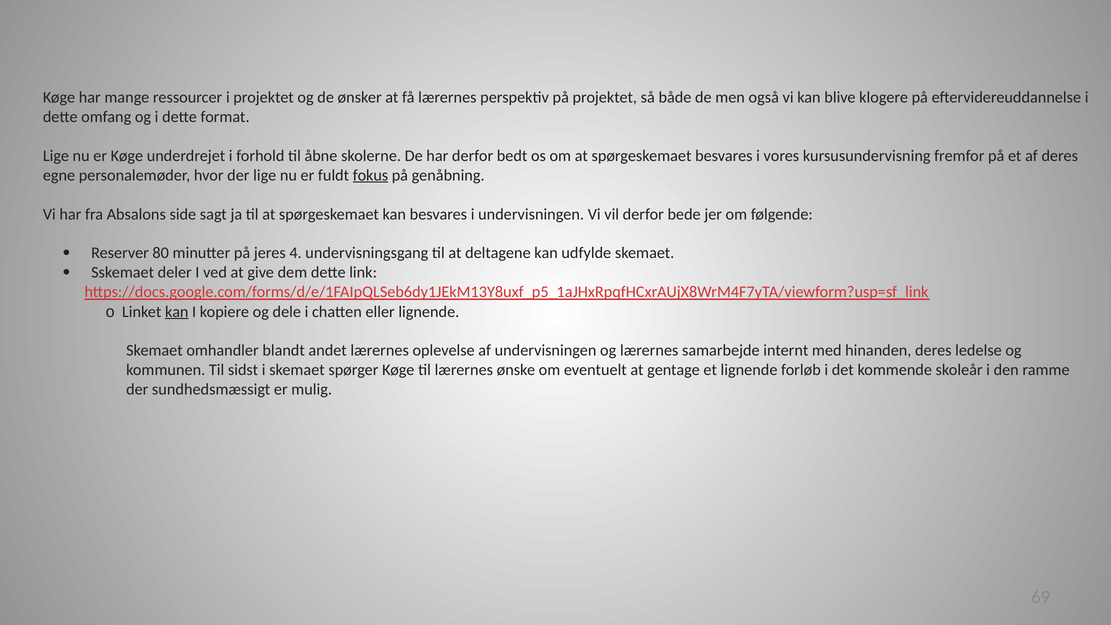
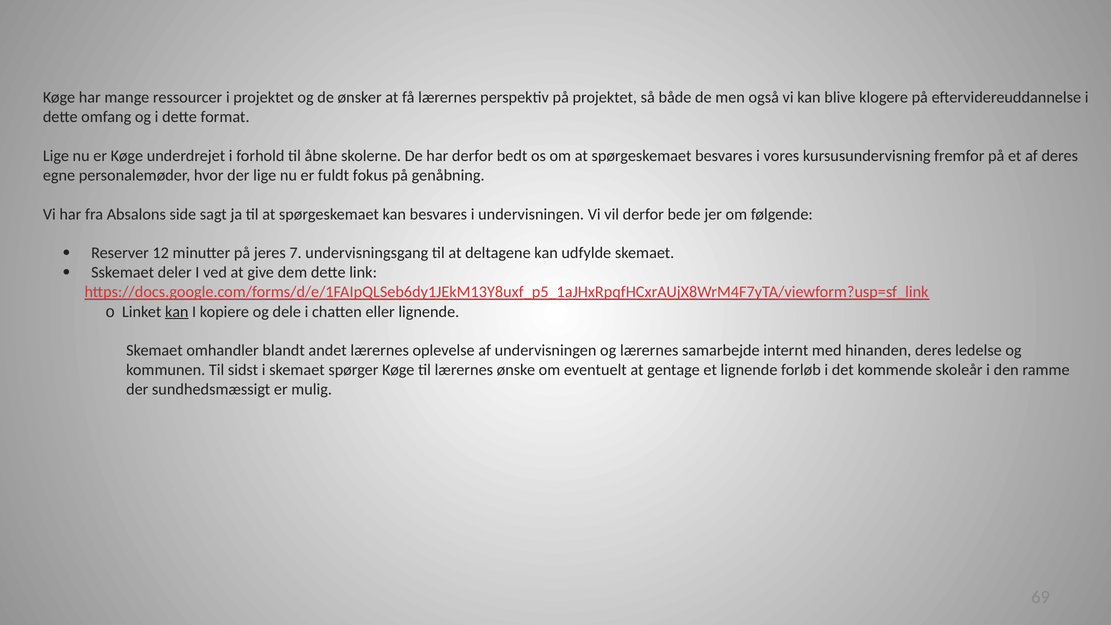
fokus underline: present -> none
80: 80 -> 12
4: 4 -> 7
